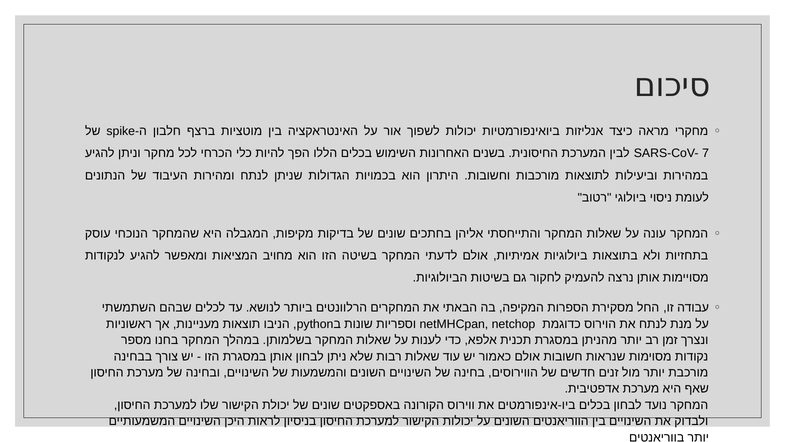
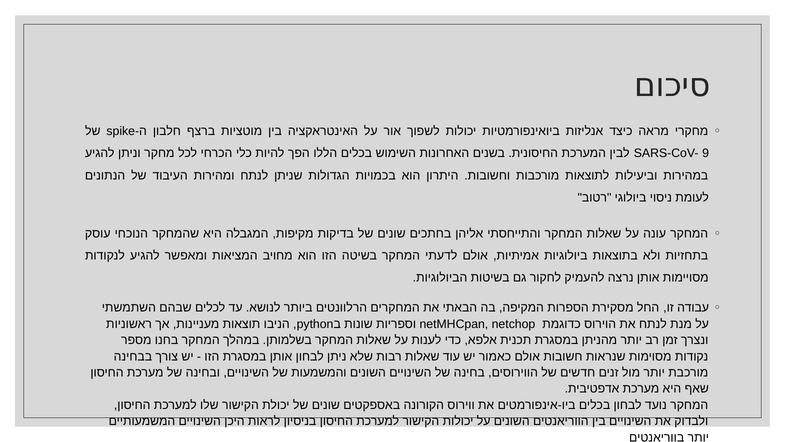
7: 7 -> 9
